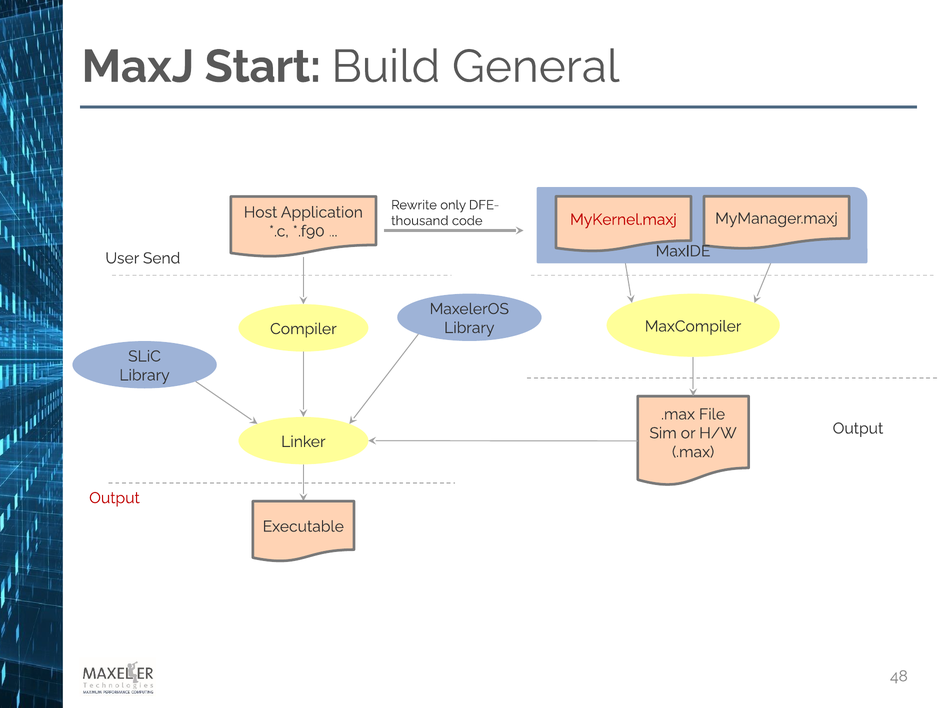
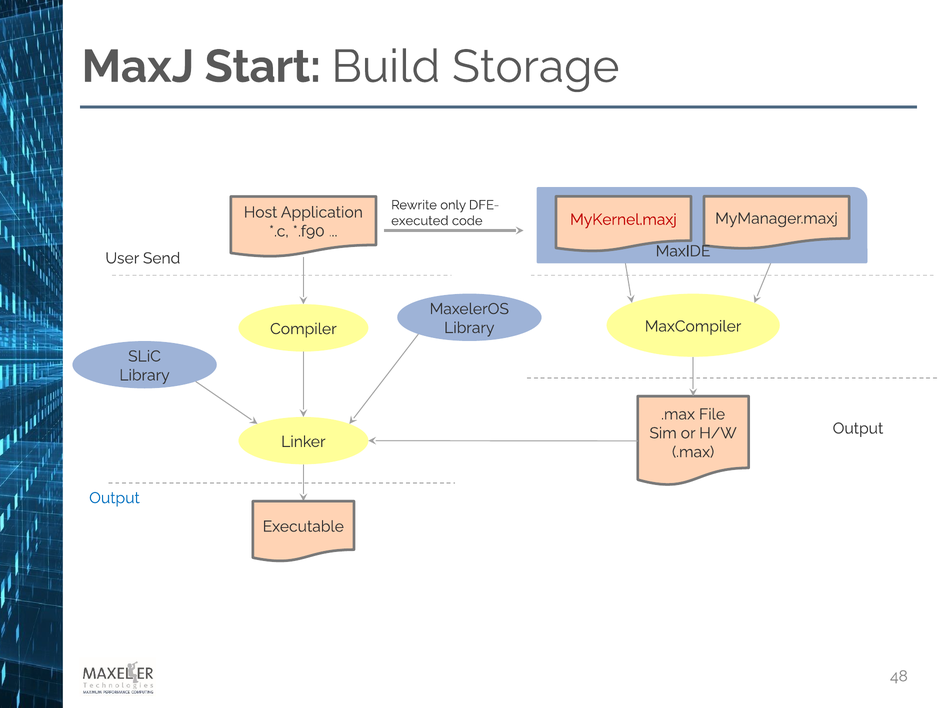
General: General -> Storage
thousand: thousand -> executed
Output at (114, 498) colour: red -> blue
